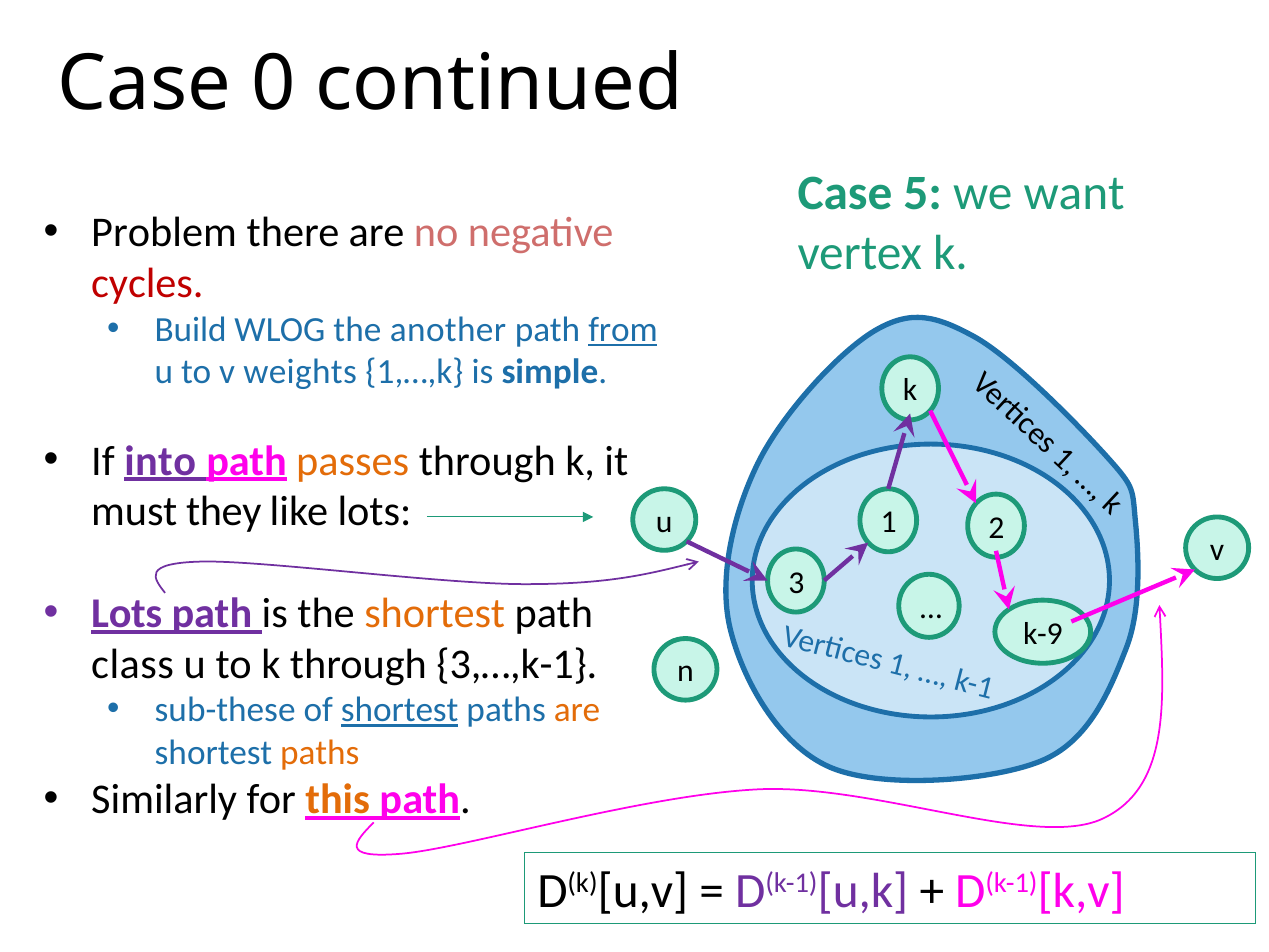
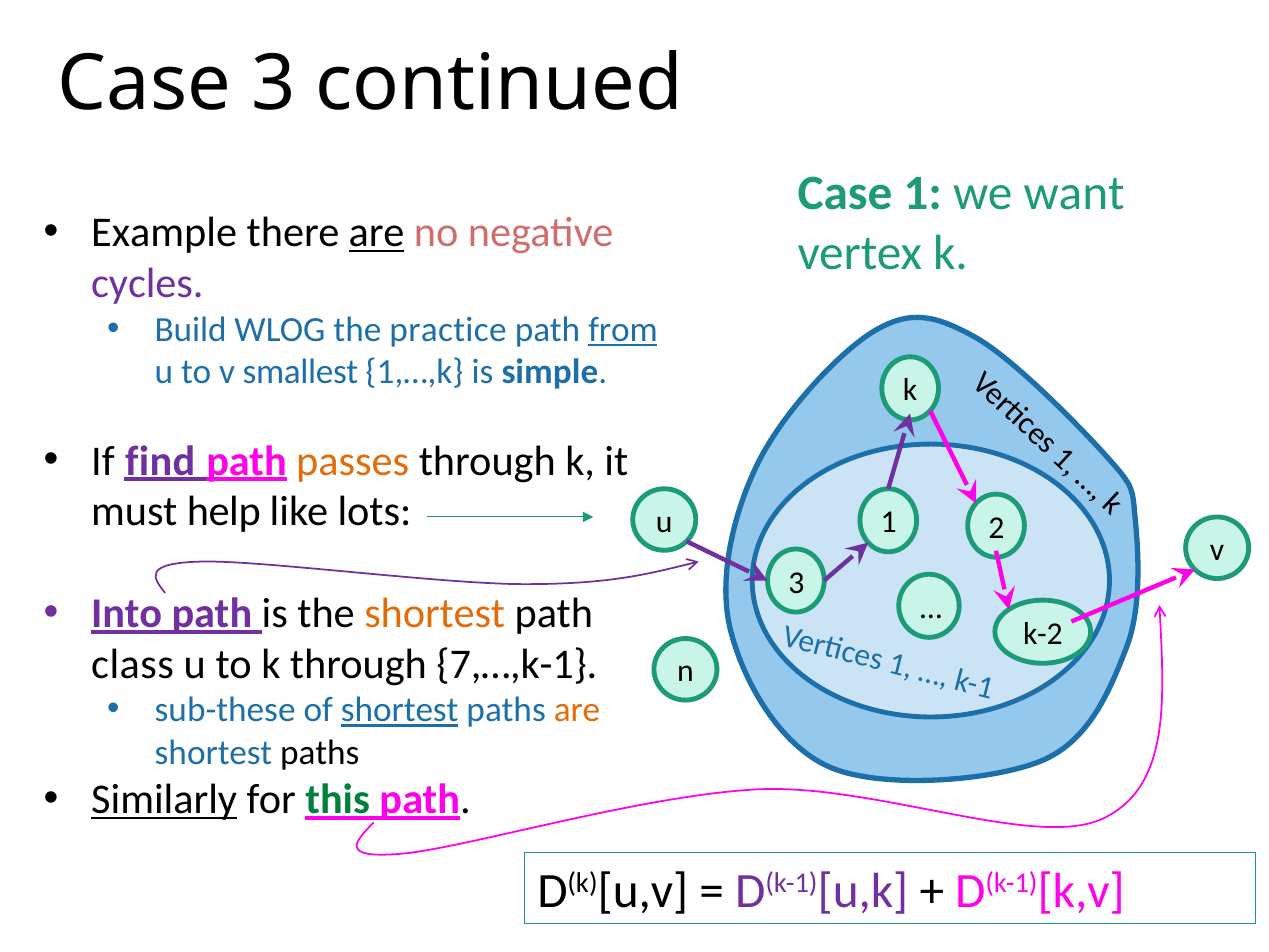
Case 0: 0 -> 3
Case 5: 5 -> 1
Problem: Problem -> Example
are at (377, 233) underline: none -> present
cycles colour: red -> purple
another: another -> practice
weights: weights -> smallest
into: into -> find
they: they -> help
Lots at (127, 613): Lots -> Into
k-9: k-9 -> k-2
3,…,k-1: 3,…,k-1 -> 7,…,k-1
paths at (320, 752) colour: orange -> black
Similarly underline: none -> present
this colour: orange -> green
